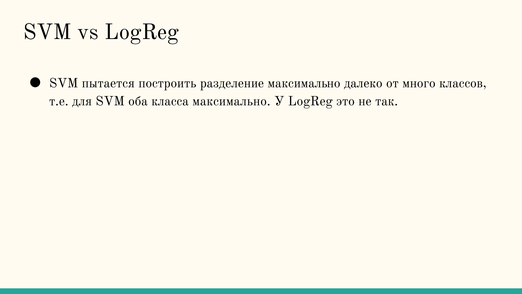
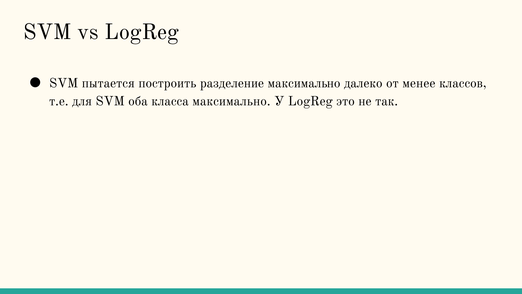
много: много -> менее
